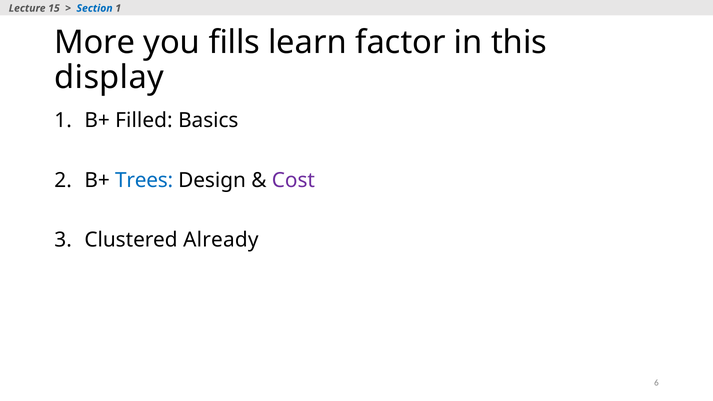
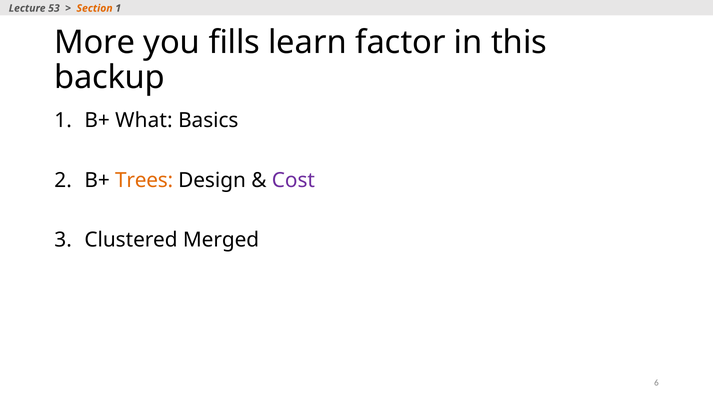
15: 15 -> 53
Section colour: blue -> orange
display: display -> backup
Filled: Filled -> What
Trees colour: blue -> orange
Already: Already -> Merged
